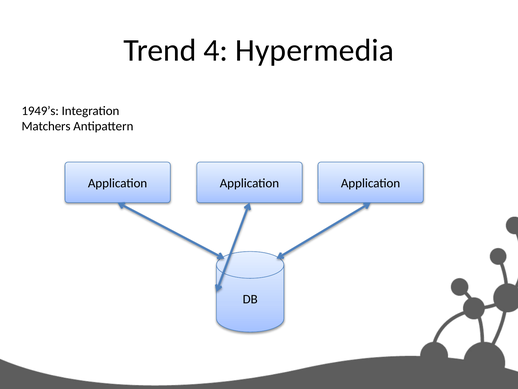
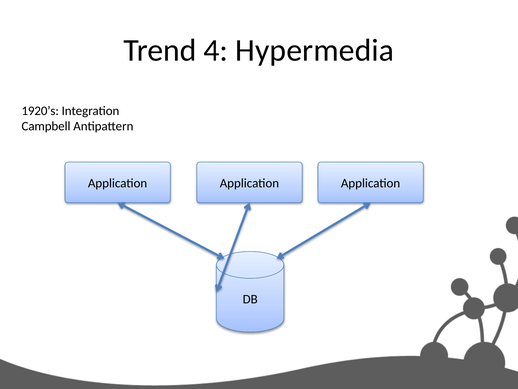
1949’s: 1949’s -> 1920’s
Matchers: Matchers -> Campbell
